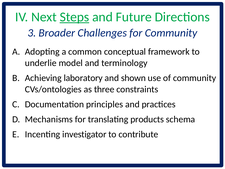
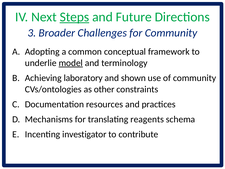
model underline: none -> present
three: three -> other
principles: principles -> resources
products: products -> reagents
